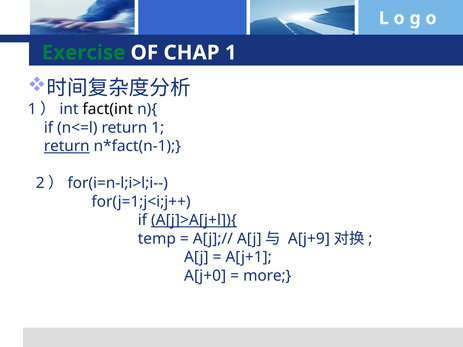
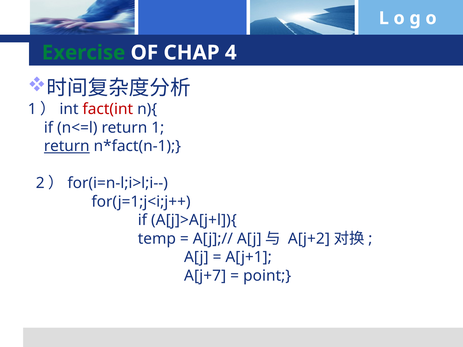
CHAP 1: 1 -> 4
fact(int colour: black -> red
A[j]>A[j+l]){ underline: present -> none
A[j+9: A[j+9 -> A[j+2
A[j+0: A[j+0 -> A[j+7
more: more -> point
